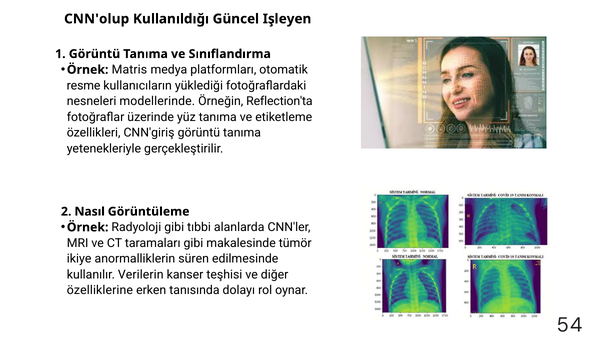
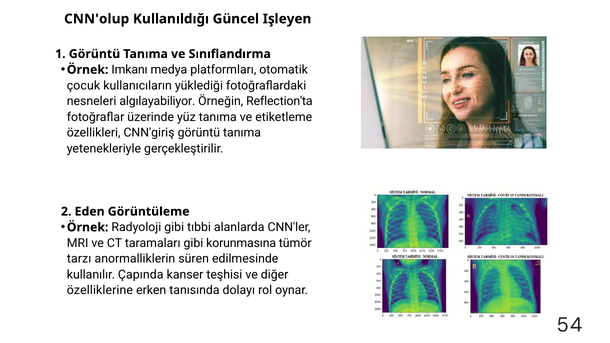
Matris: Matris -> Imkanı
resme: resme -> çocuk
modellerinde: modellerinde -> algılayabiliyor
Nasıl: Nasıl -> Eden
makalesinde: makalesinde -> korunmasına
ikiye: ikiye -> tarzı
Verilerin: Verilerin -> Çapında
